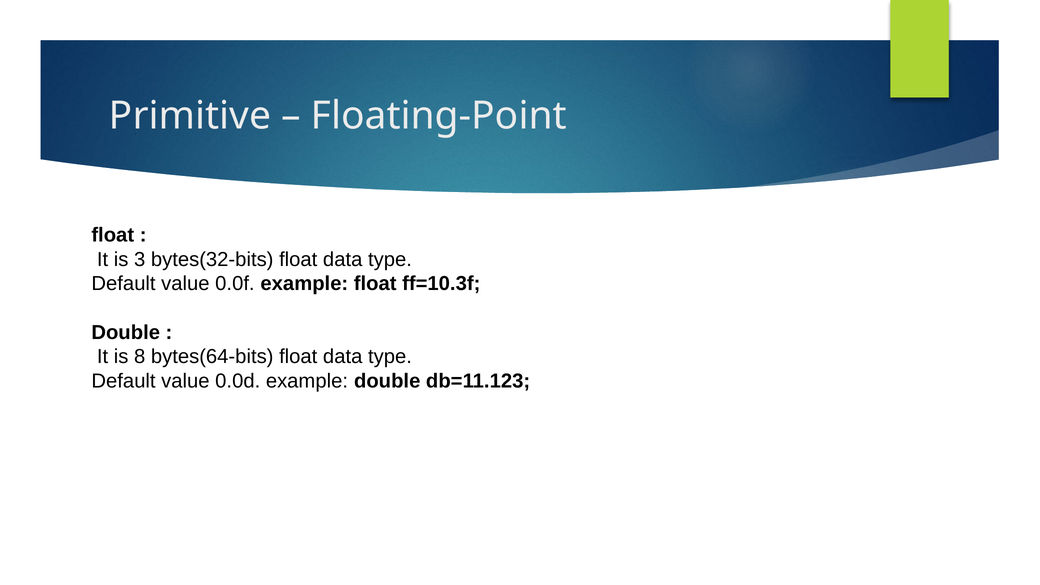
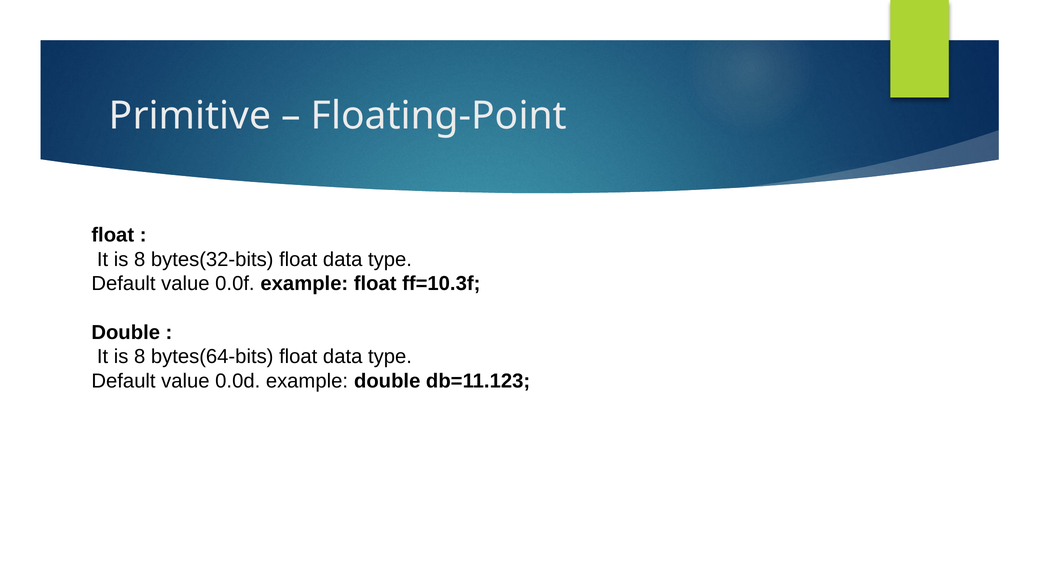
3 at (140, 260): 3 -> 8
